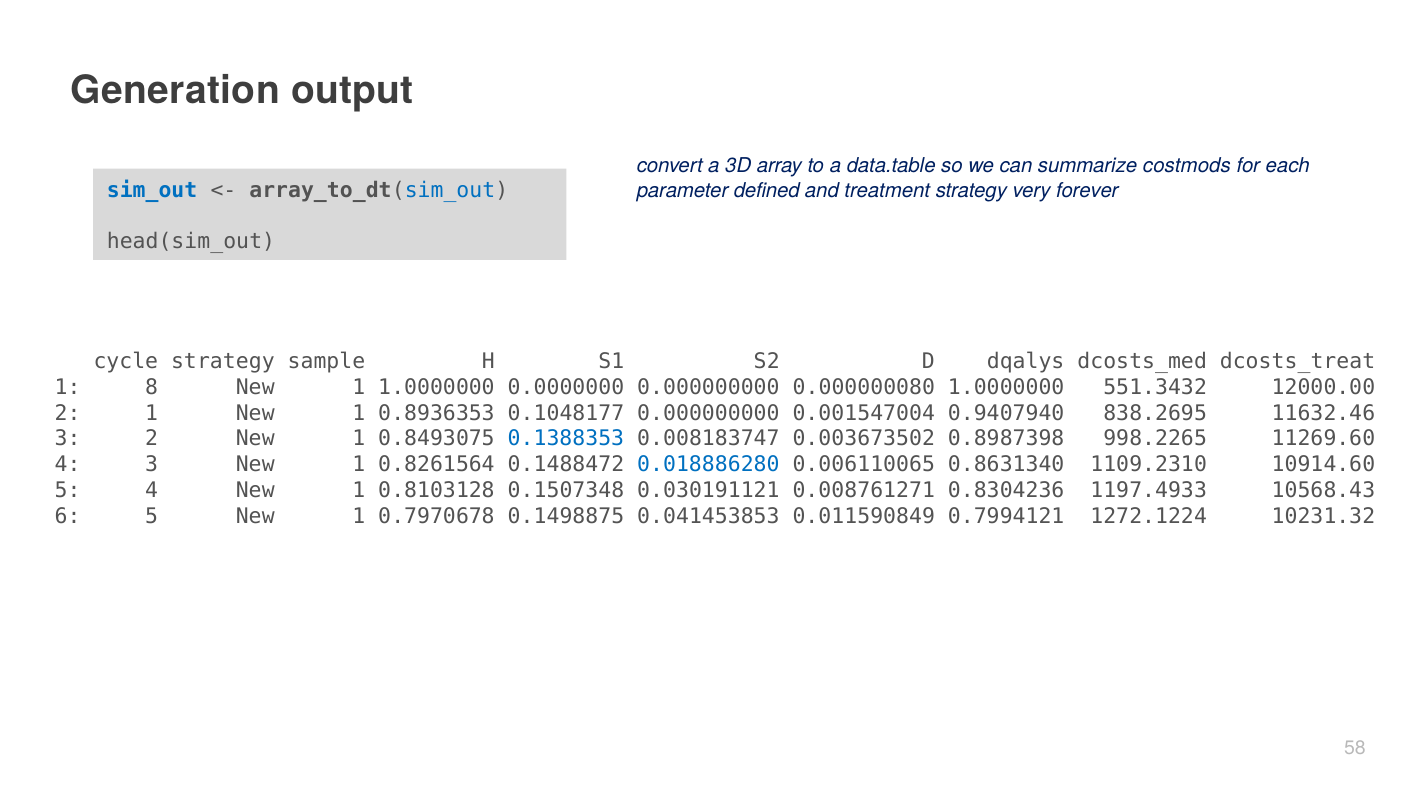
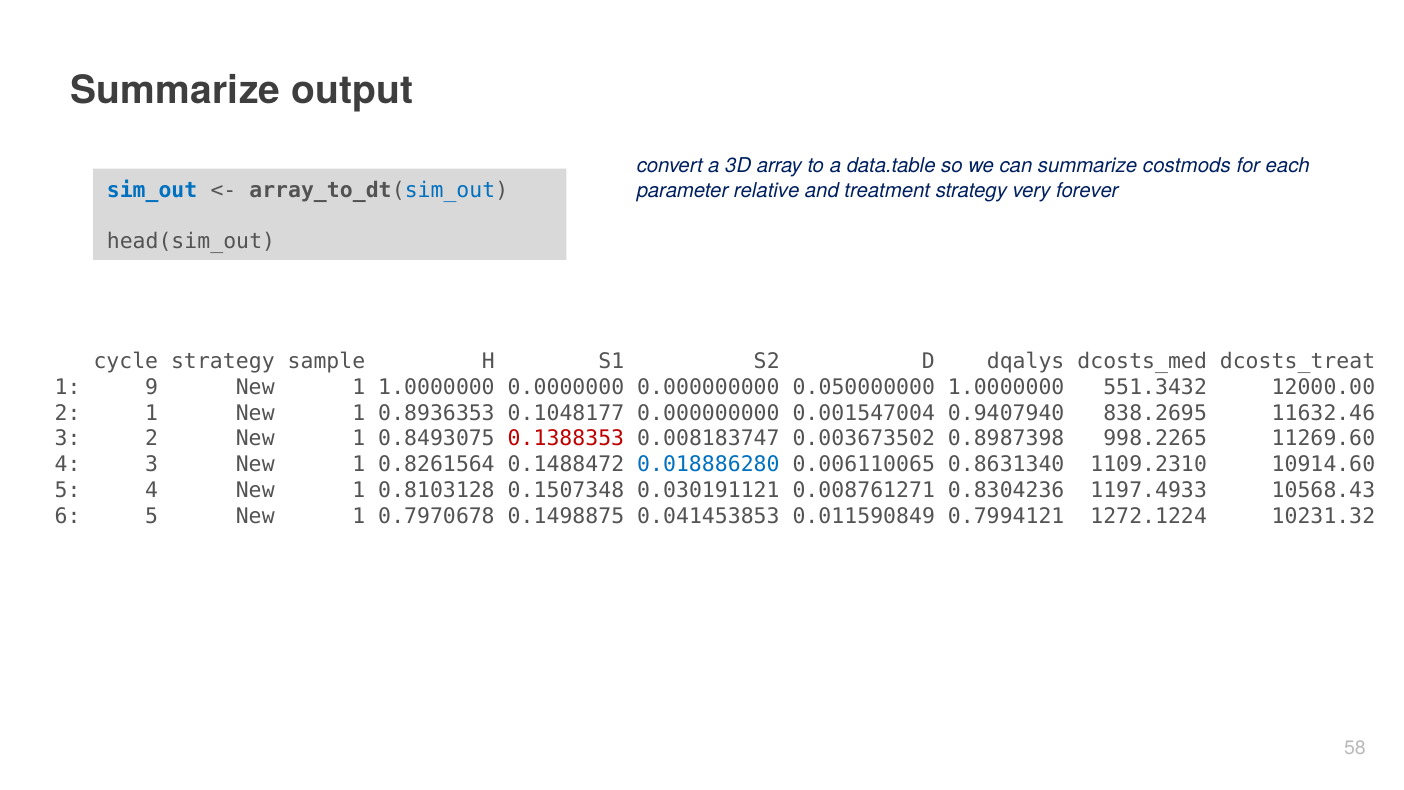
Generation at (175, 90): Generation -> Summarize
defined: defined -> relative
8: 8 -> 9
0.000000080: 0.000000080 -> 0.050000000
0.1388353 colour: blue -> red
